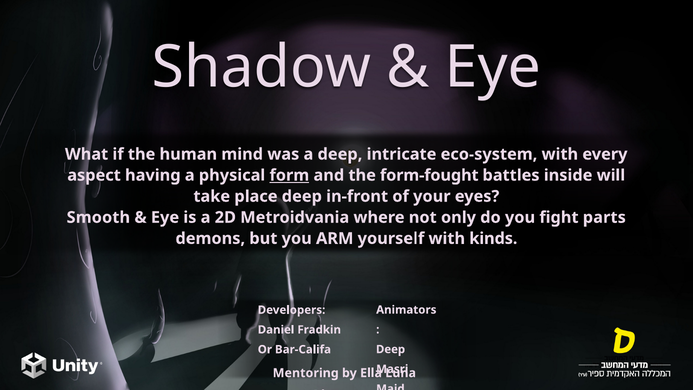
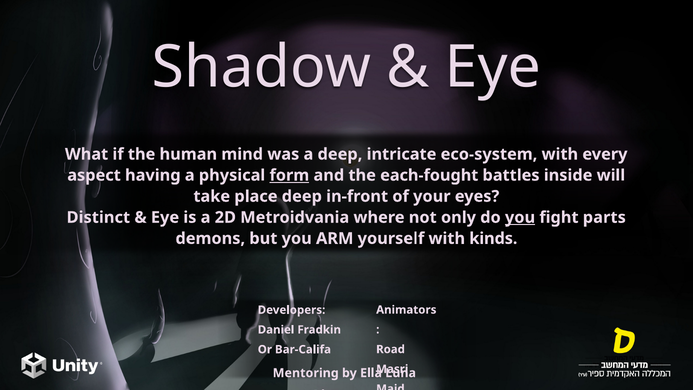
form-fought: form-fought -> each-fought
Smooth: Smooth -> Distinct
you at (520, 217) underline: none -> present
Deep at (391, 349): Deep -> Road
